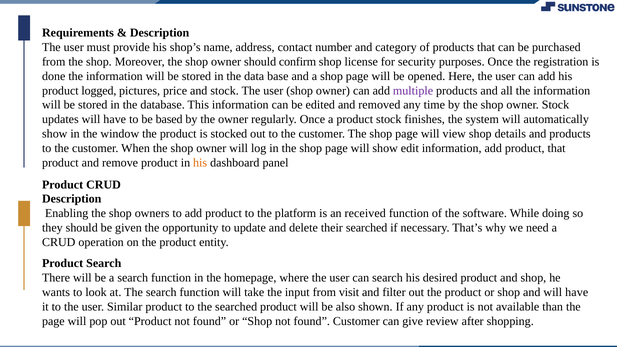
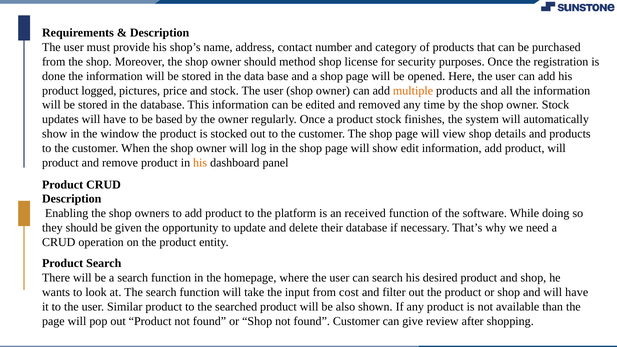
confirm: confirm -> method
multiple colour: purple -> orange
add product that: that -> will
their searched: searched -> database
visit: visit -> cost
